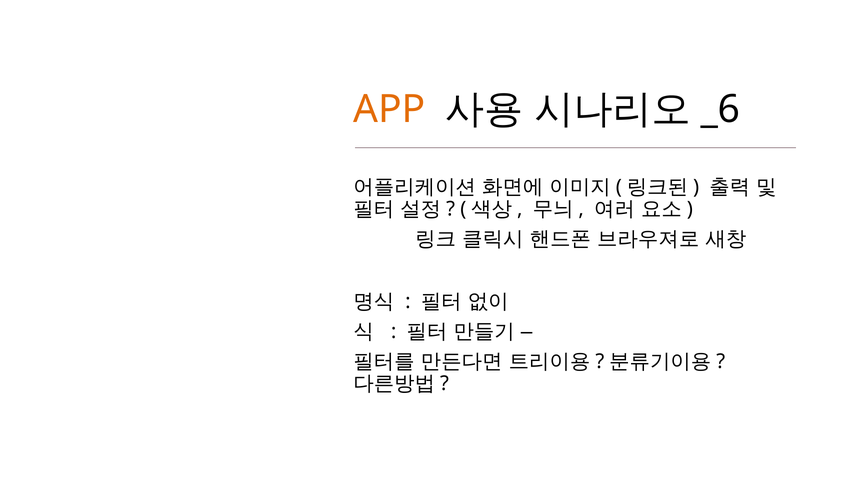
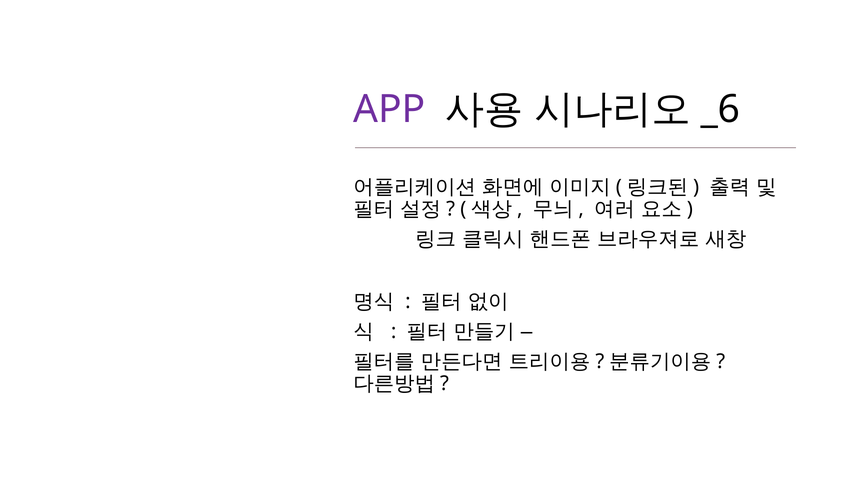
APP colour: orange -> purple
